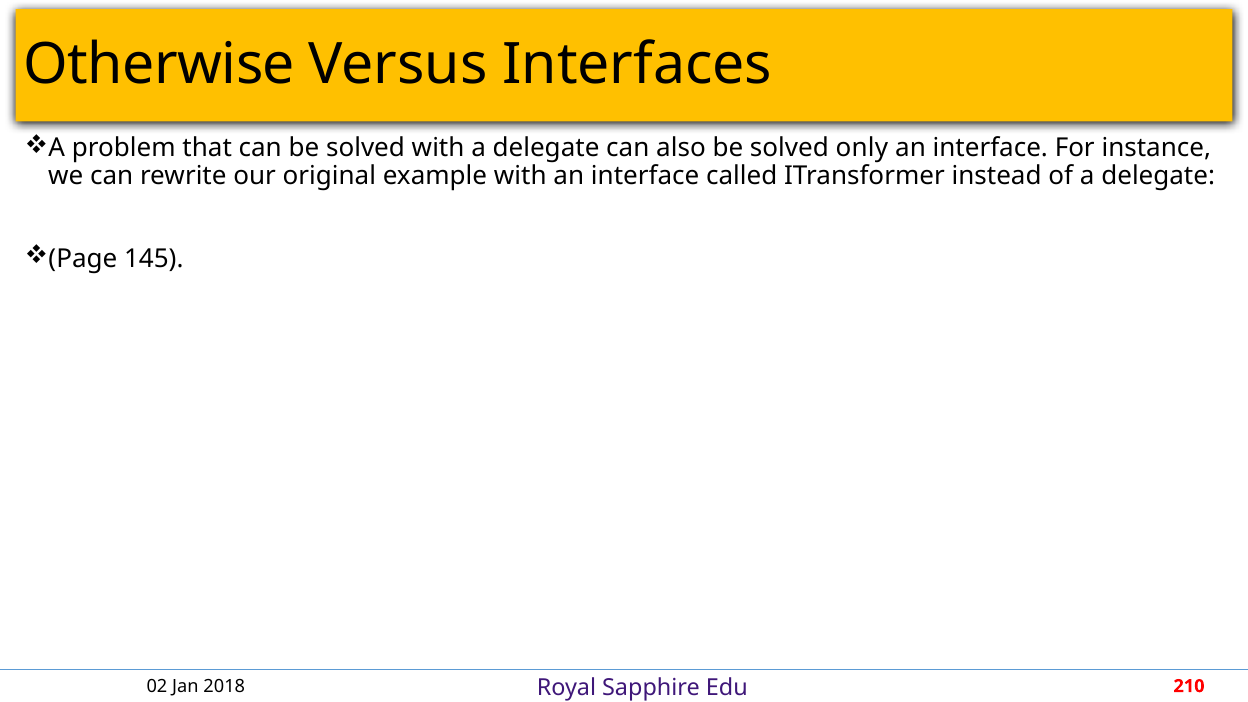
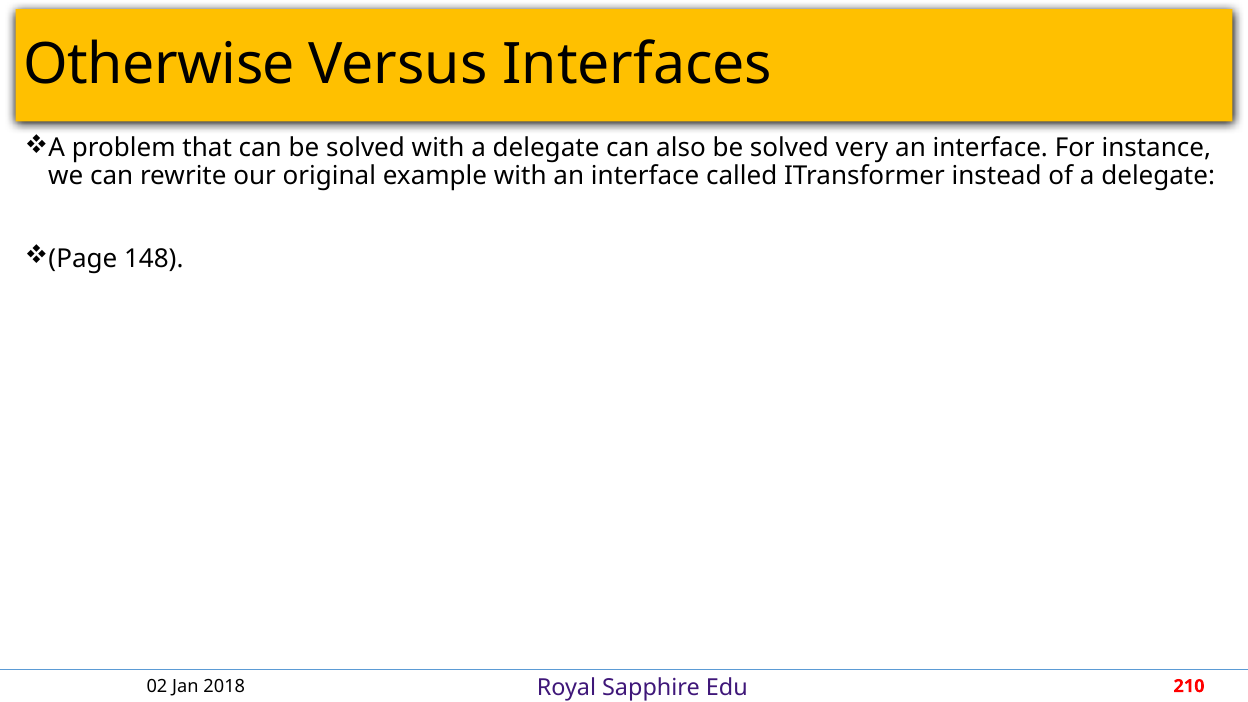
only: only -> very
145: 145 -> 148
